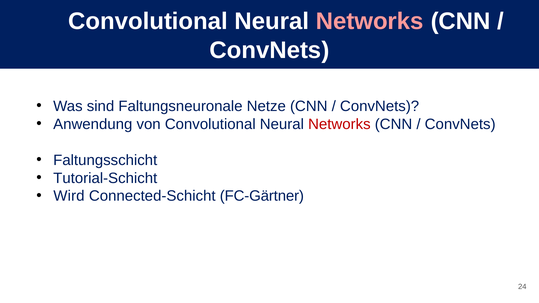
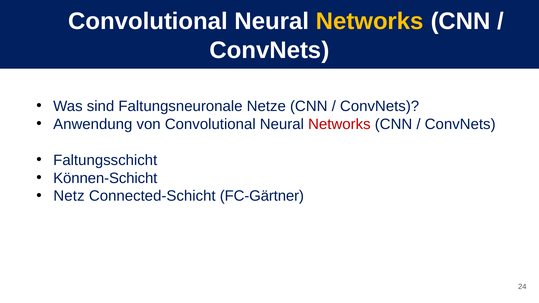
Networks at (370, 21) colour: pink -> yellow
Tutorial-Schicht: Tutorial-Schicht -> Können-Schicht
Wird: Wird -> Netz
